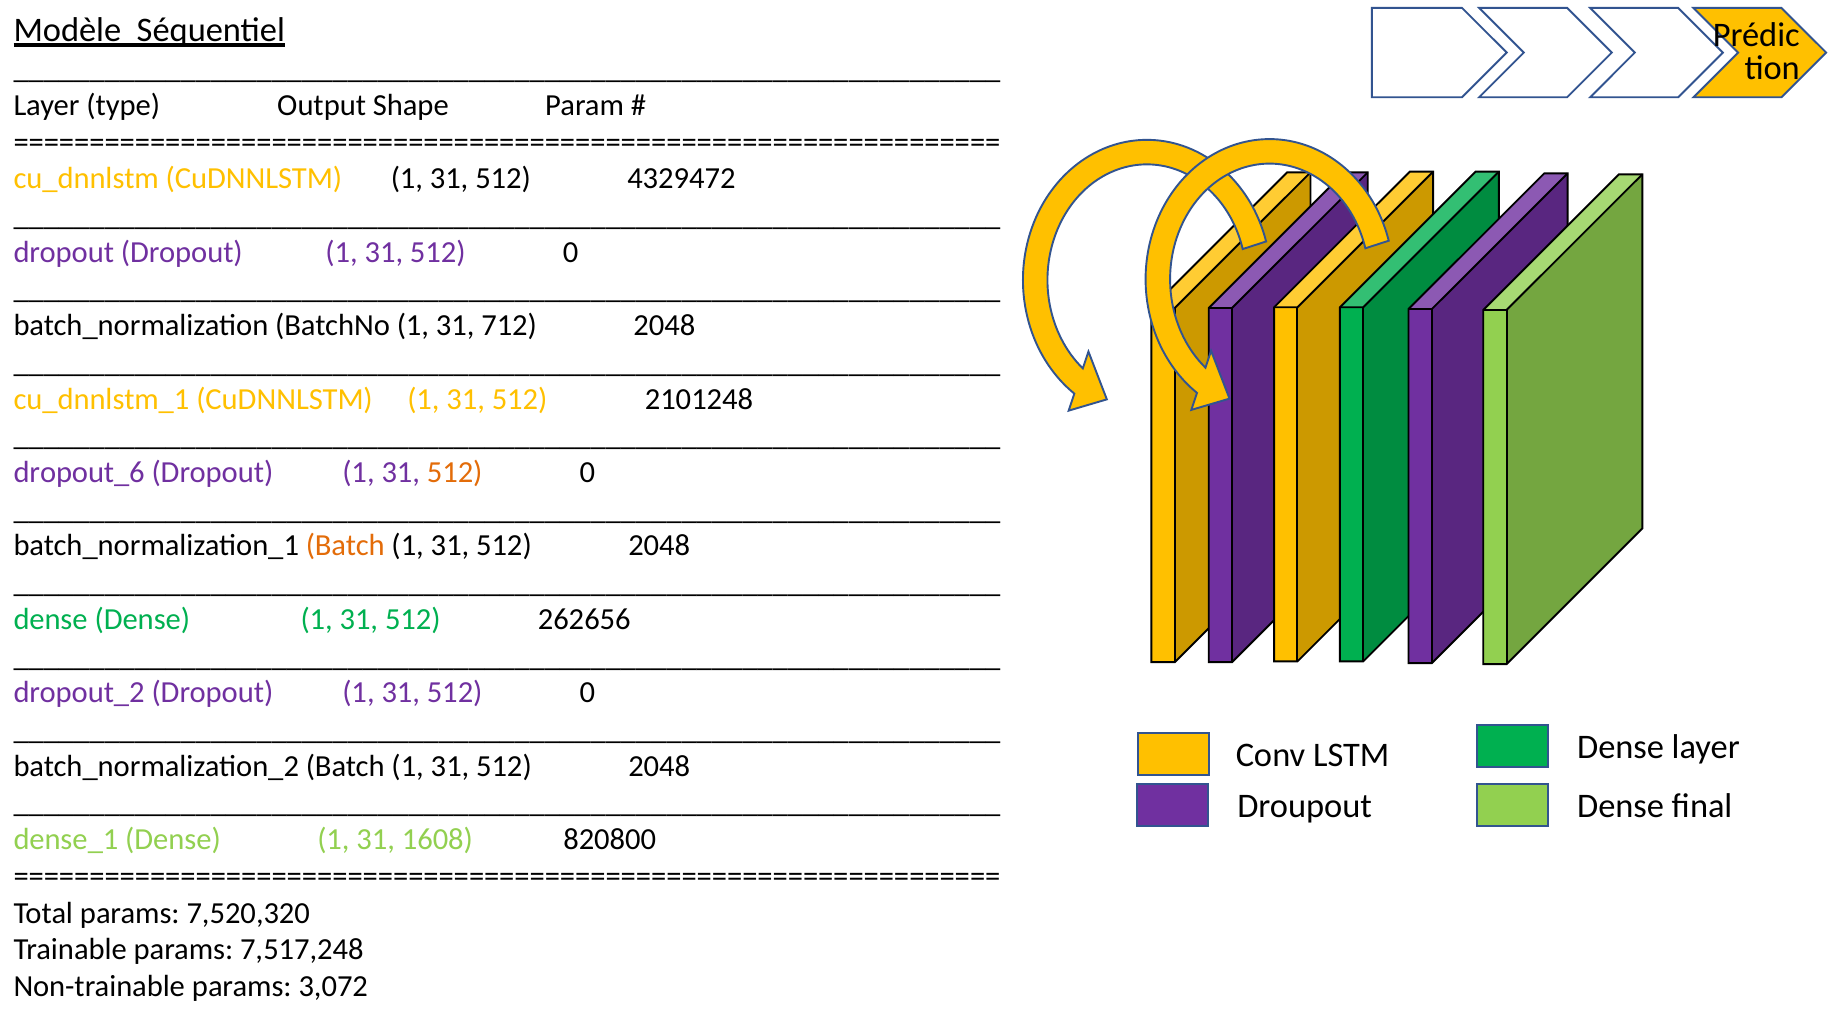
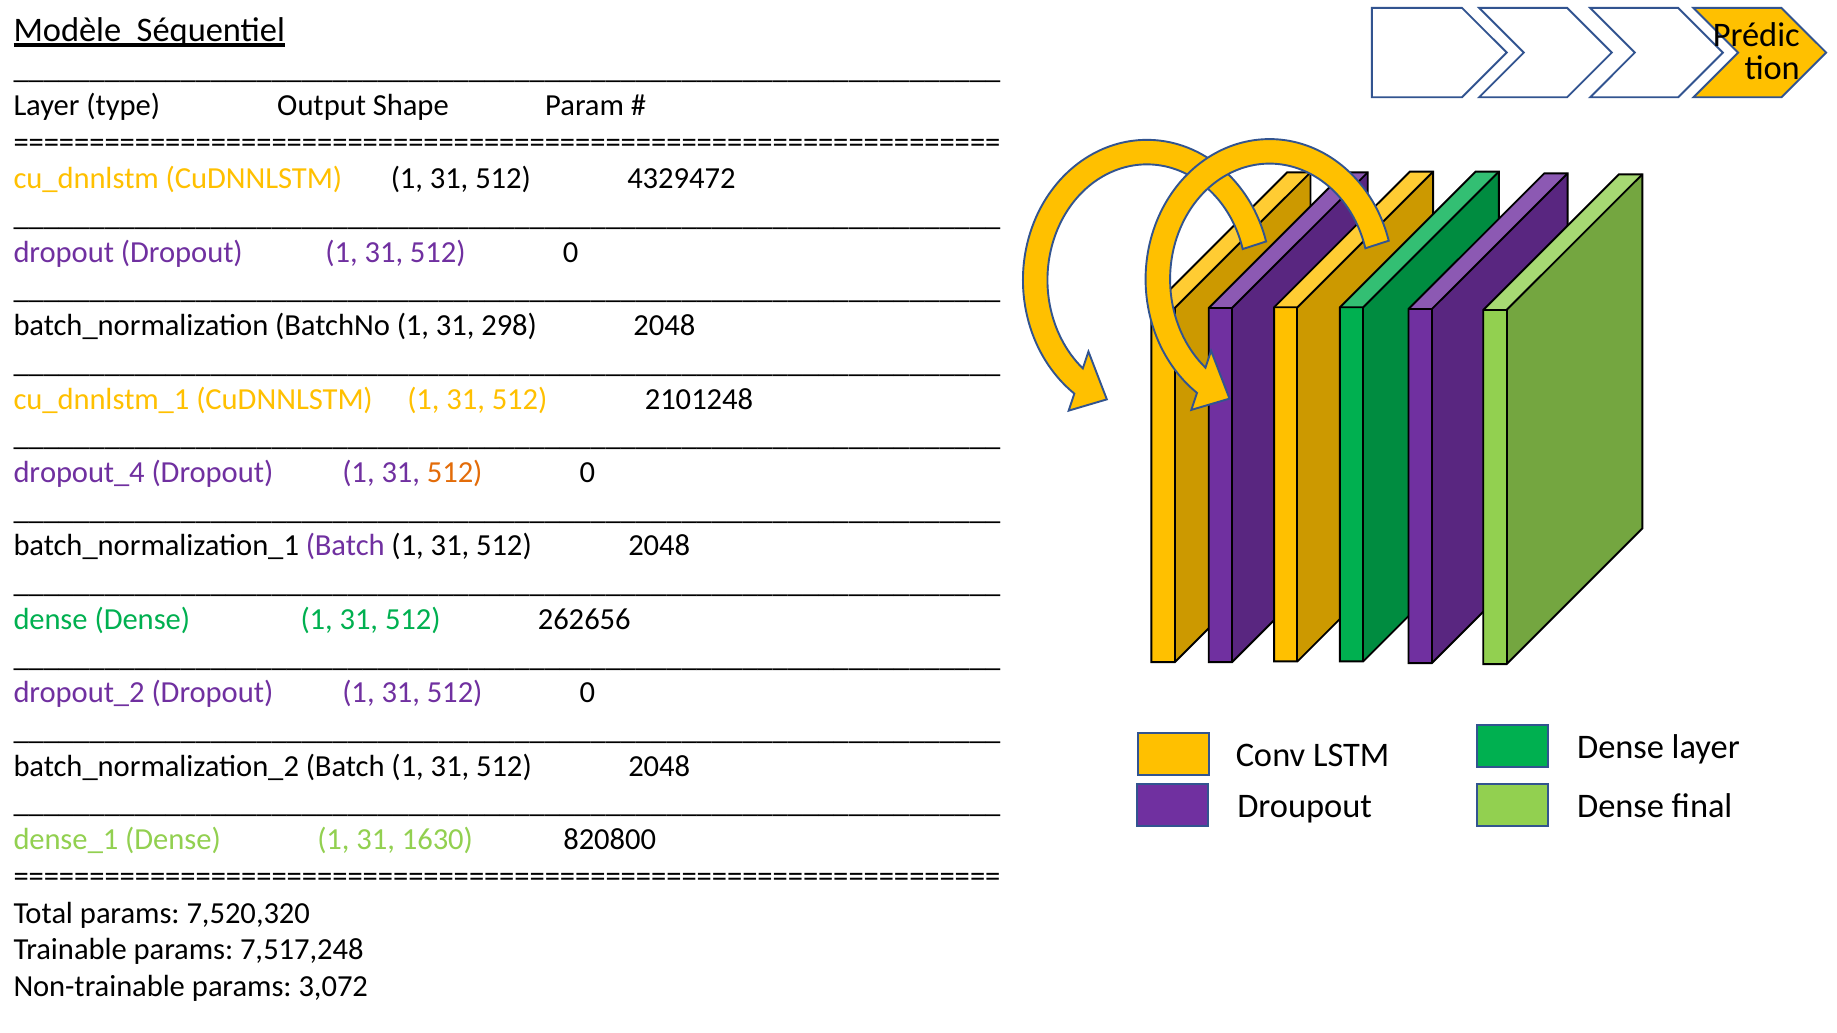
712: 712 -> 298
dropout_6: dropout_6 -> dropout_4
Batch at (345, 546) colour: orange -> purple
1608: 1608 -> 1630
